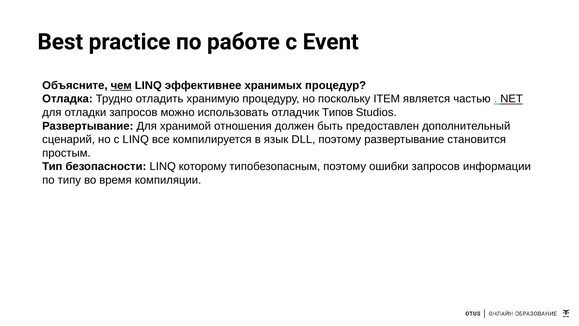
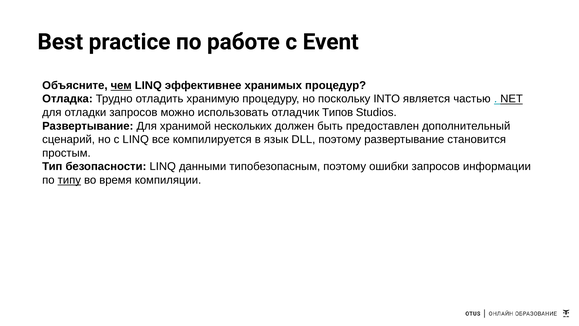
ITEM: ITEM -> INTO
отношения: отношения -> нескольких
которому: которому -> данными
типу underline: none -> present
